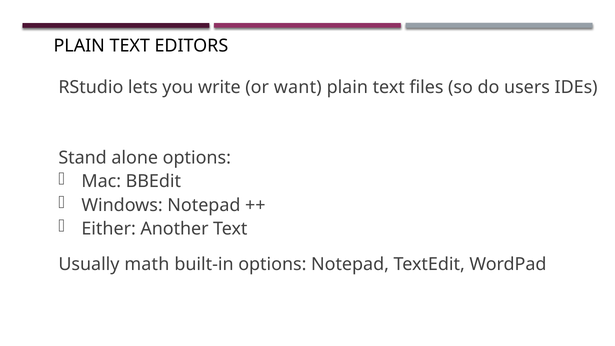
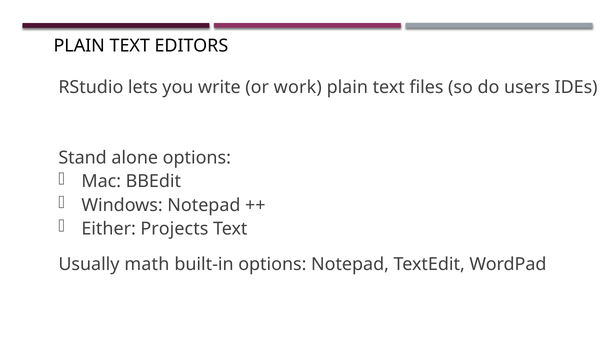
want: want -> work
Another: Another -> Projects
